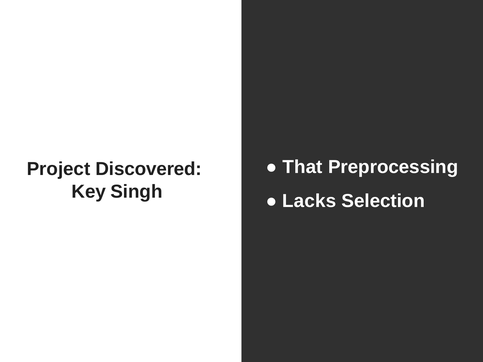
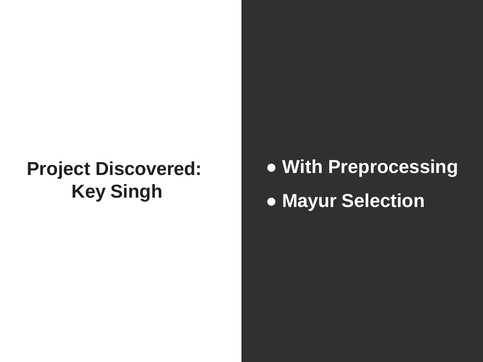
That: That -> With
Lacks: Lacks -> Mayur
